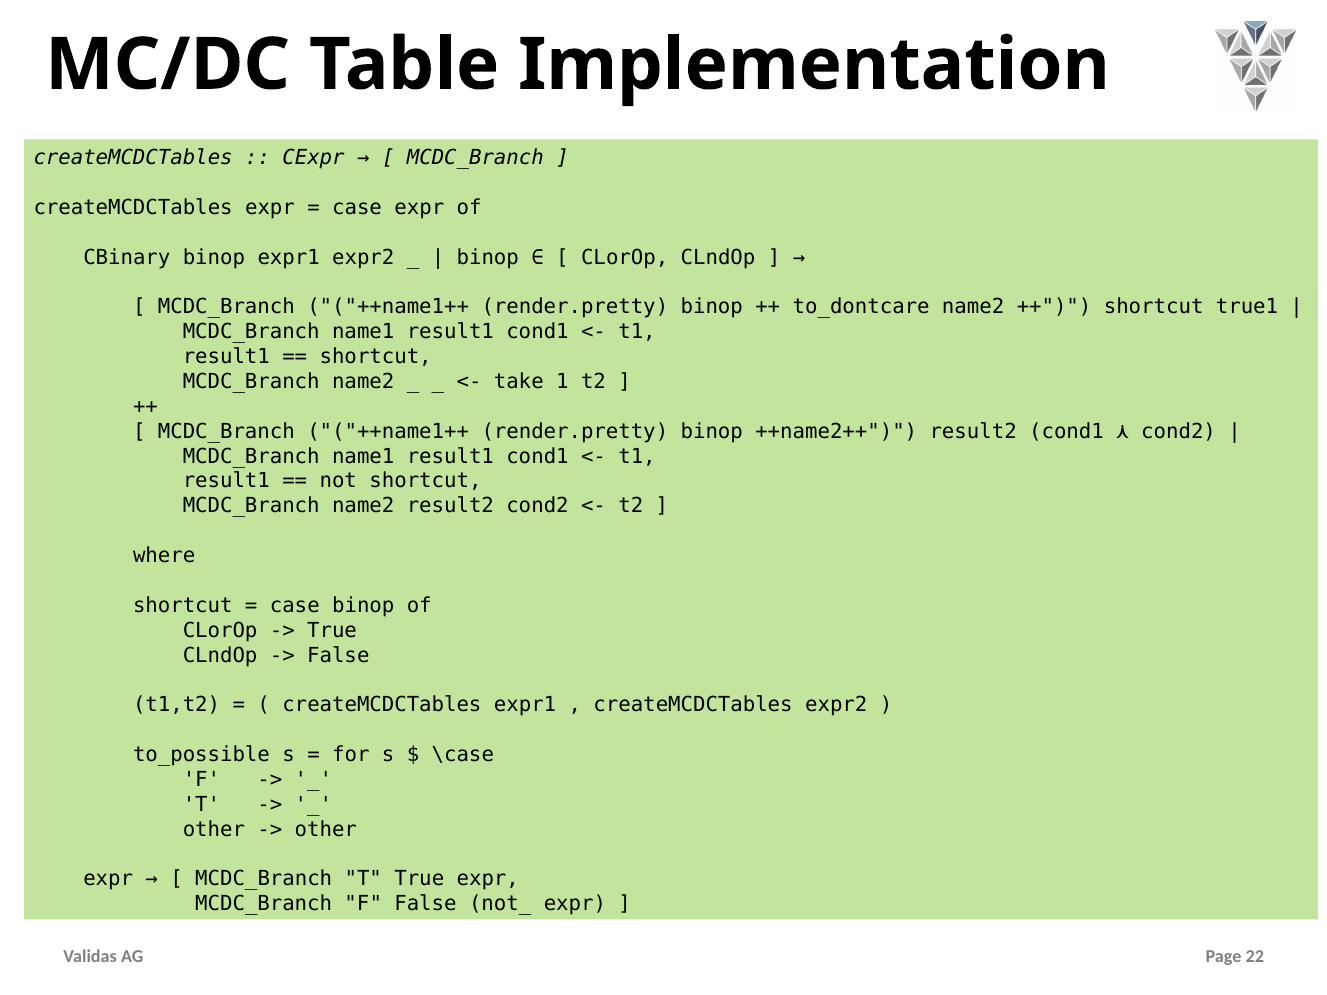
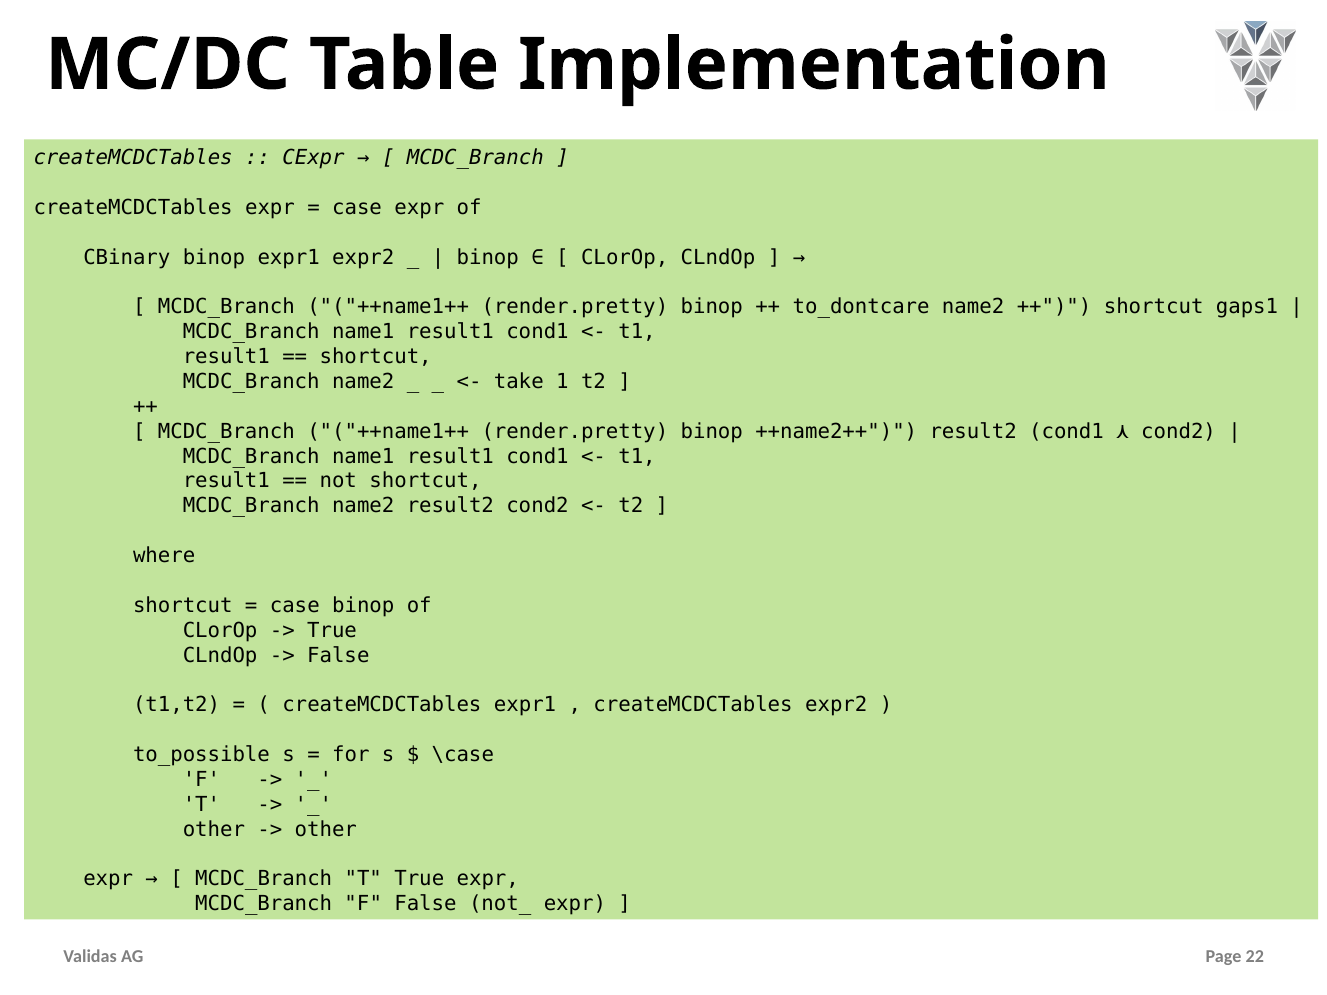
true1: true1 -> gaps1
